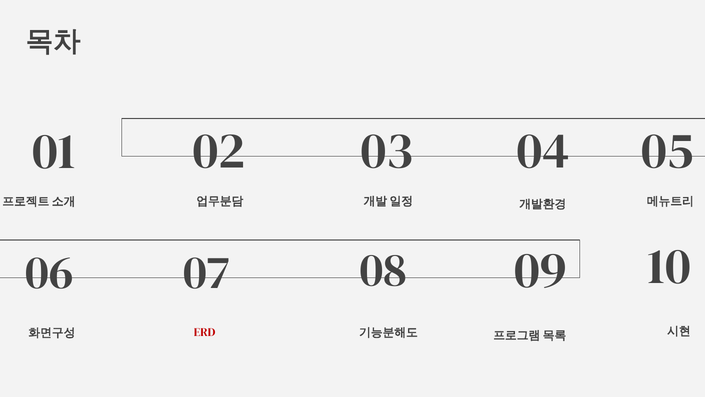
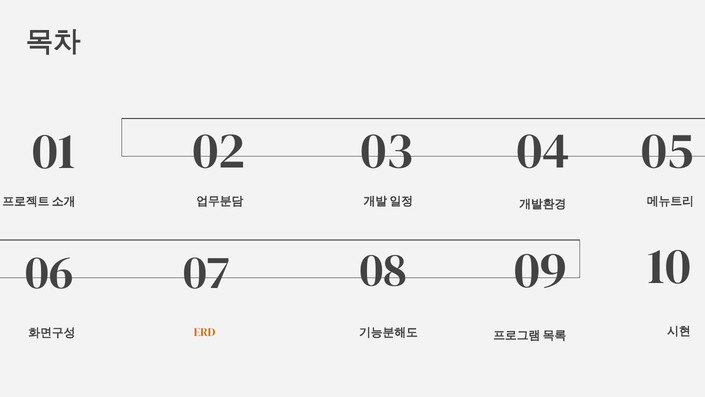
ERD colour: red -> orange
